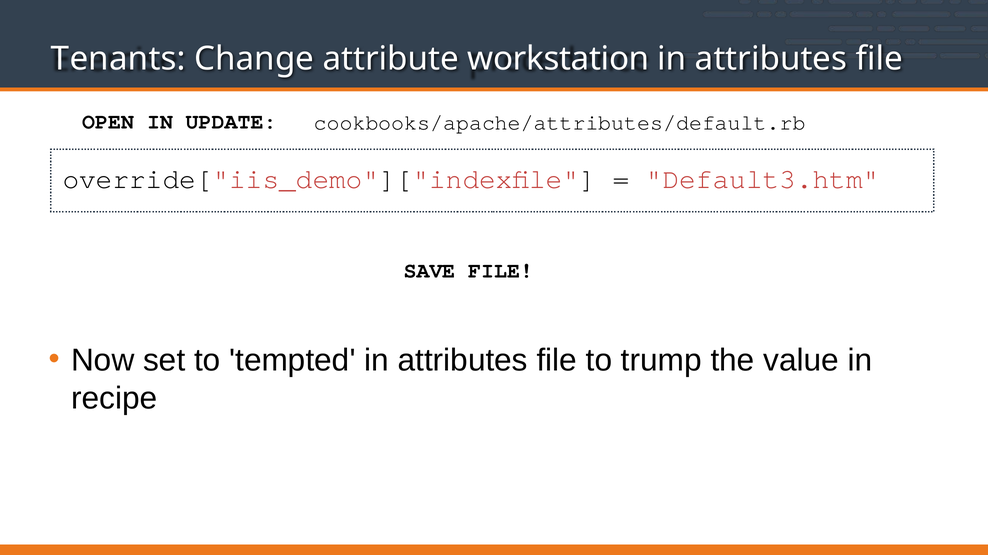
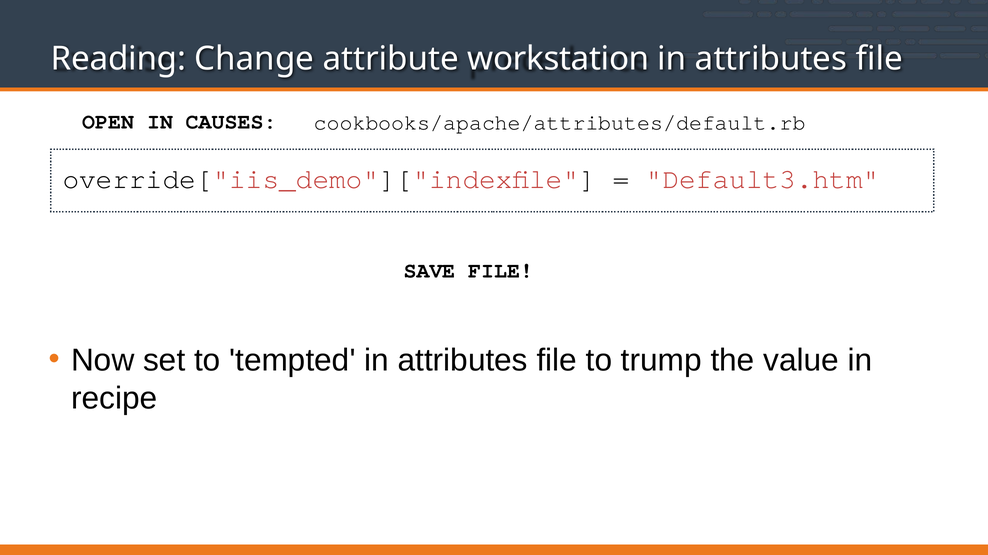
Tenants: Tenants -> Reading
UPDATE: UPDATE -> CAUSES
